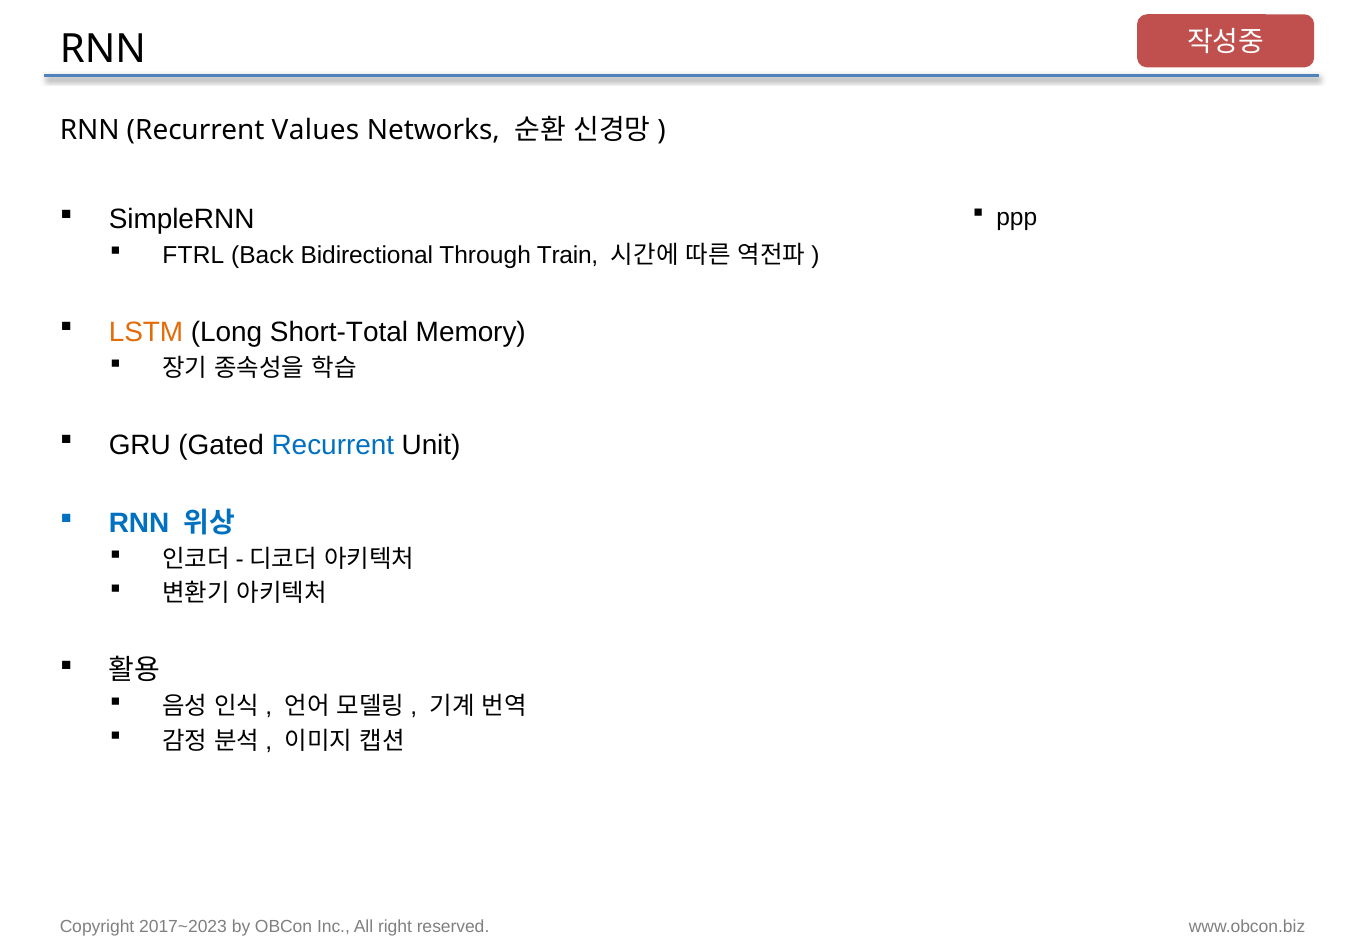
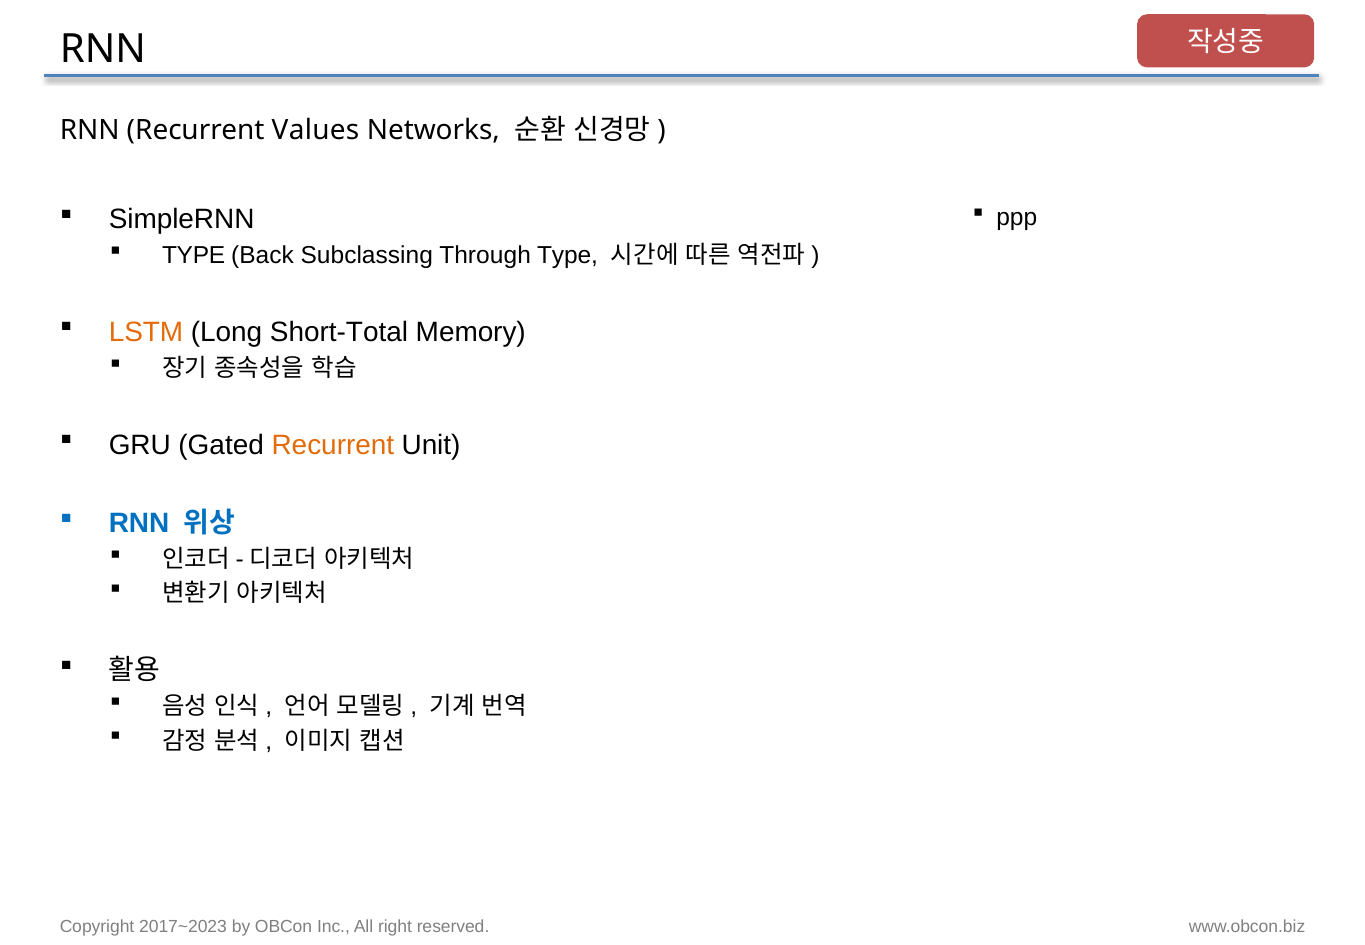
FTRL at (193, 256): FTRL -> TYPE
Bidirectional: Bidirectional -> Subclassing
Through Train: Train -> Type
Recurrent at (333, 445) colour: blue -> orange
